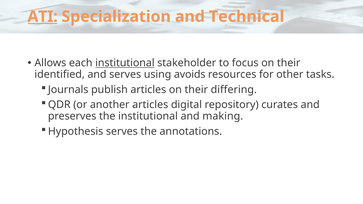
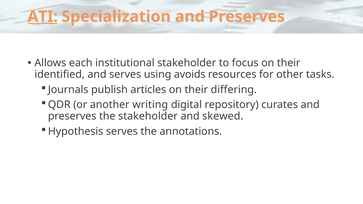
Specialization and Technical: Technical -> Preserves
institutional at (125, 63) underline: present -> none
another articles: articles -> writing
the institutional: institutional -> stakeholder
making: making -> skewed
